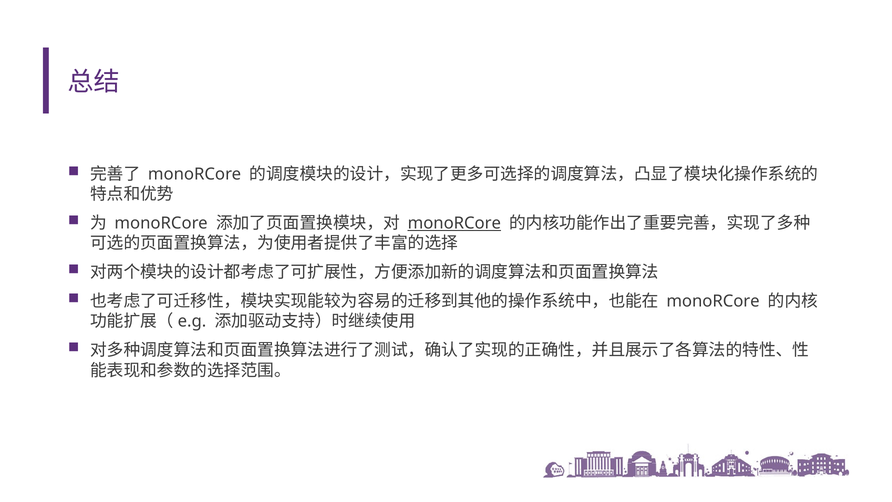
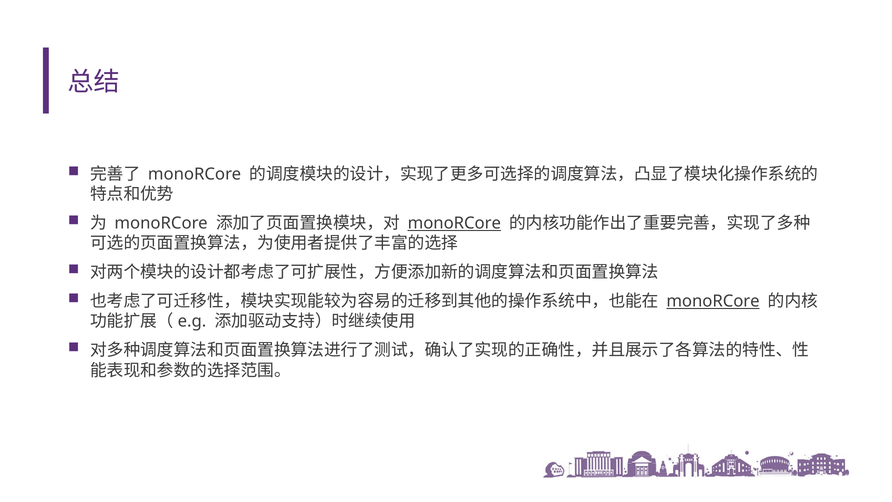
monoRCore at (713, 301) underline: none -> present
